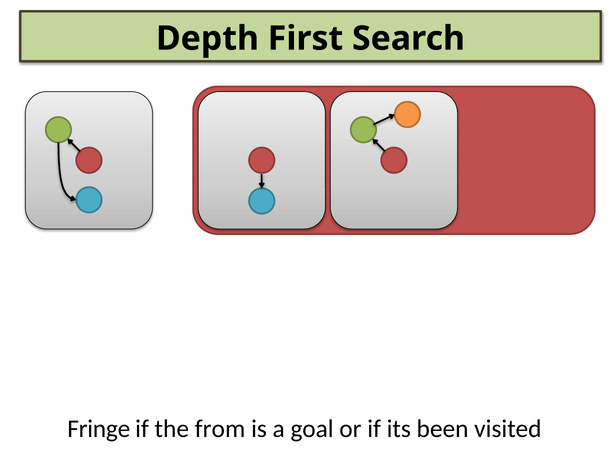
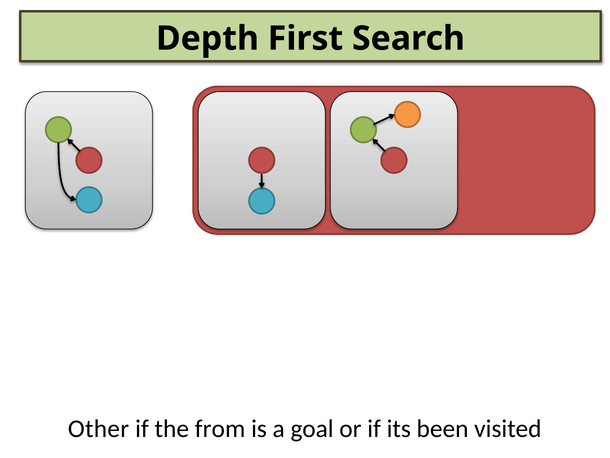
Fringe: Fringe -> Other
